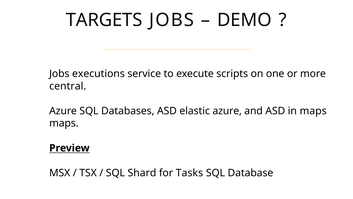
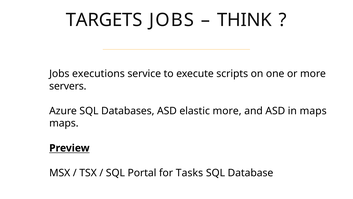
DEMO: DEMO -> THINK
central: central -> servers
elastic azure: azure -> more
Shard: Shard -> Portal
